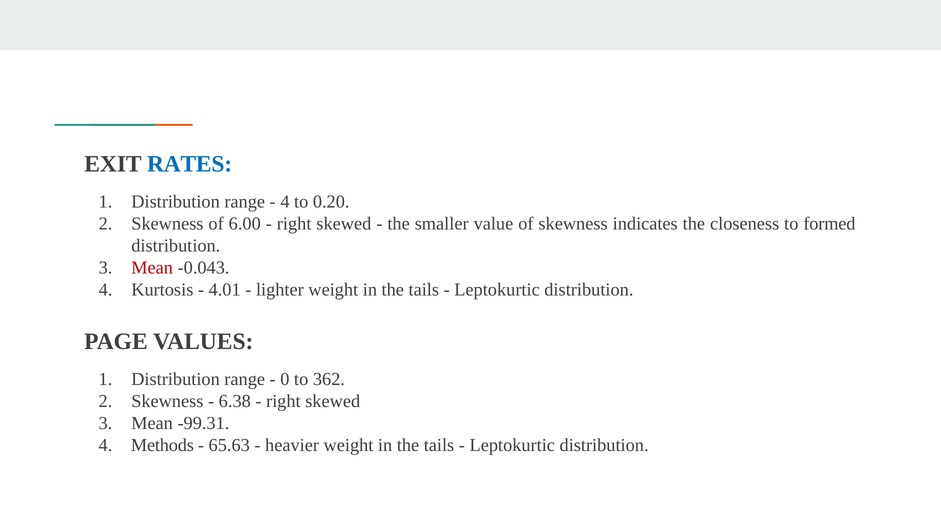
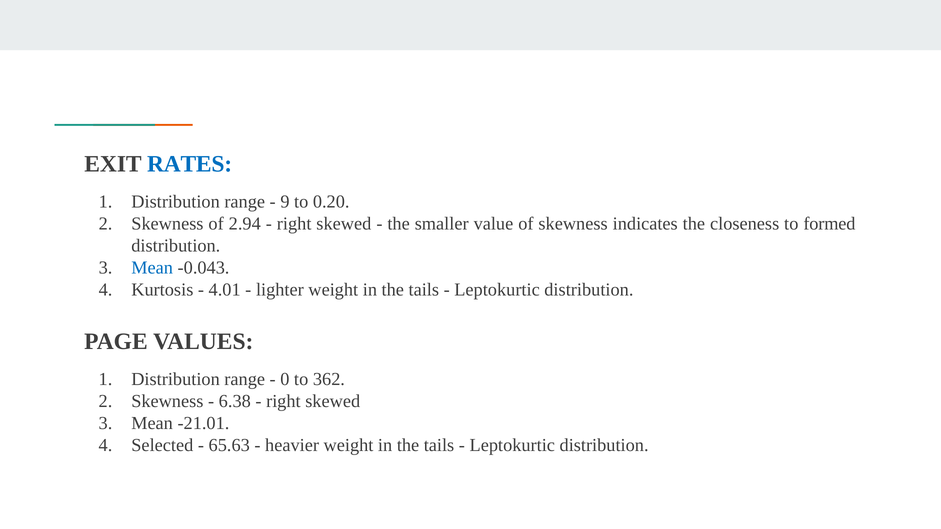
4 at (285, 202): 4 -> 9
6.00: 6.00 -> 2.94
Mean at (152, 268) colour: red -> blue
-99.31: -99.31 -> -21.01
Methods: Methods -> Selected
